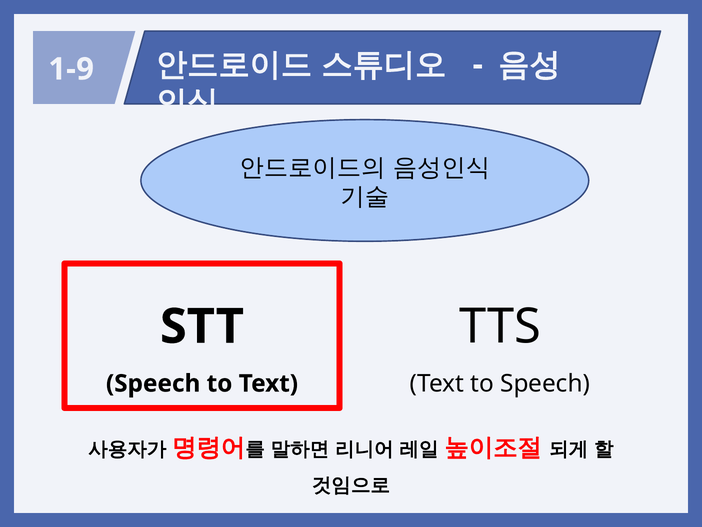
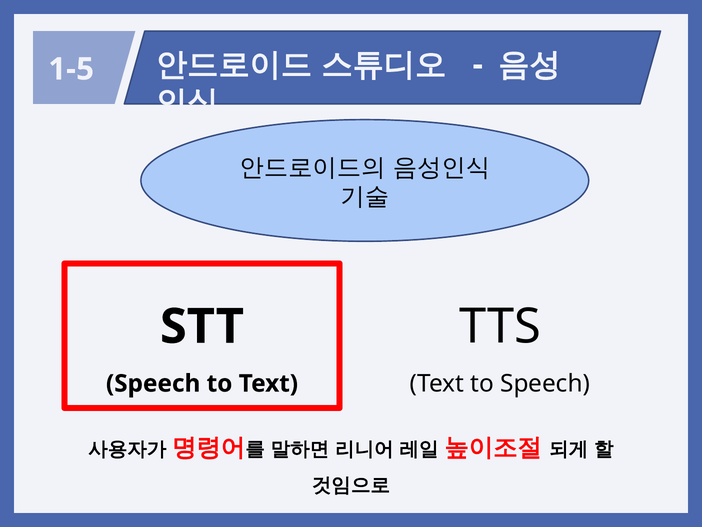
1-9: 1-9 -> 1-5
